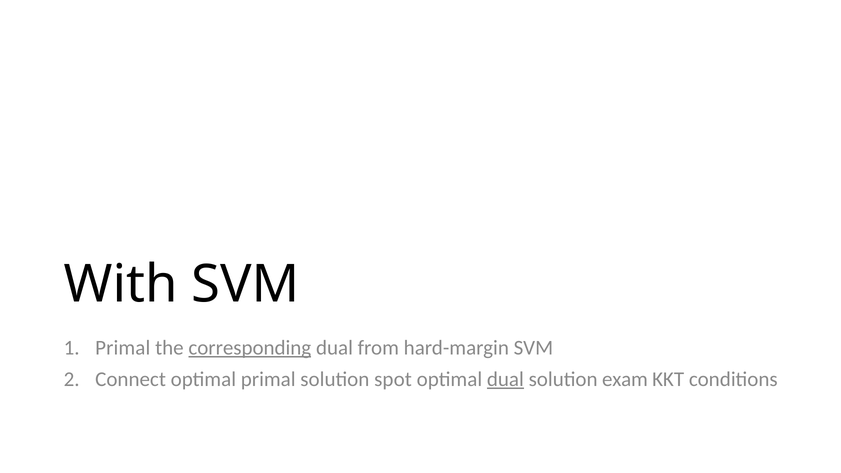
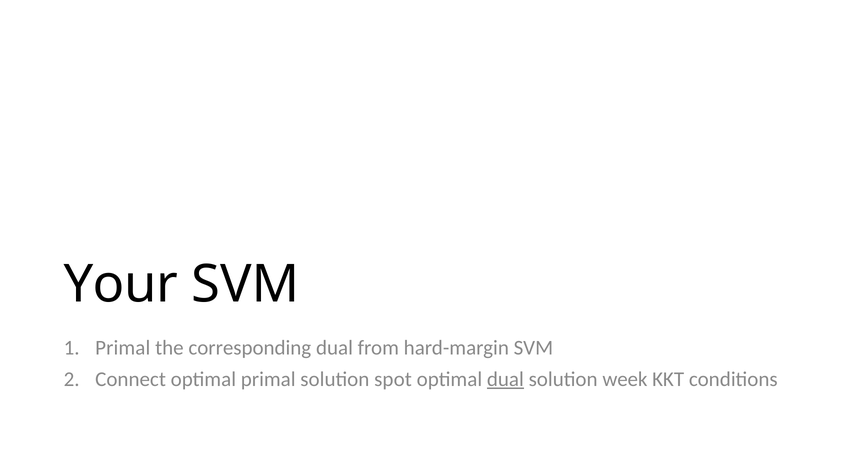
With: With -> Your
corresponding underline: present -> none
exam: exam -> week
